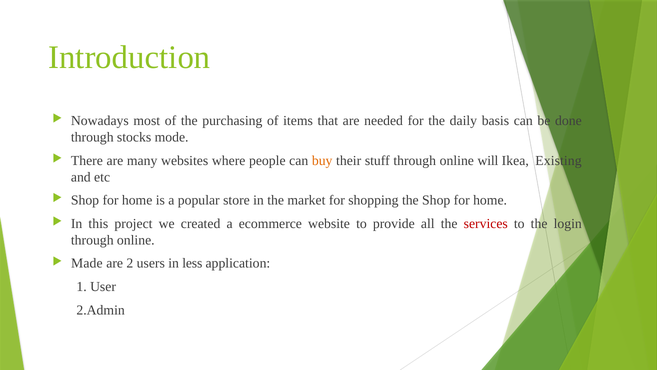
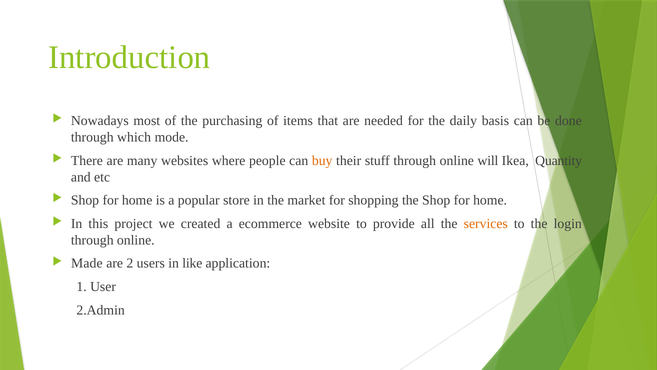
stocks: stocks -> which
Existing: Existing -> Quantity
services colour: red -> orange
less: less -> like
